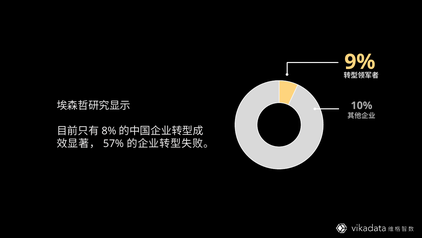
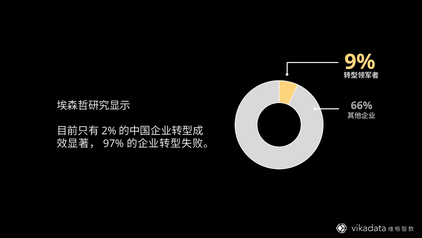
10%: 10% -> 66%
8%: 8% -> 2%
57%: 57% -> 97%
